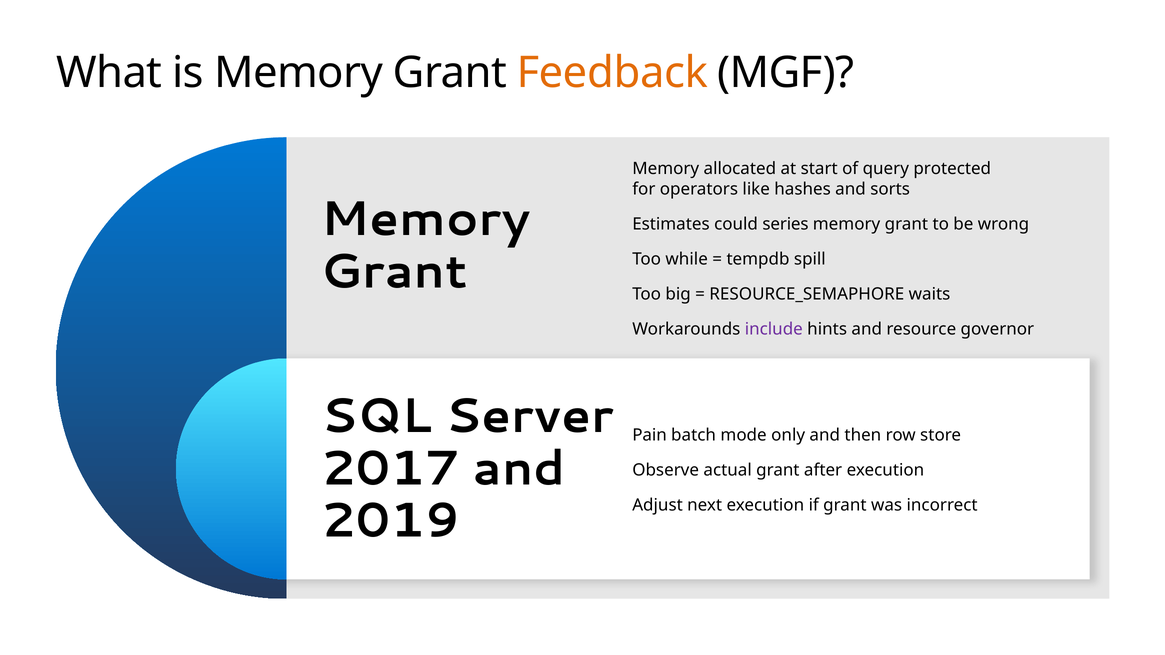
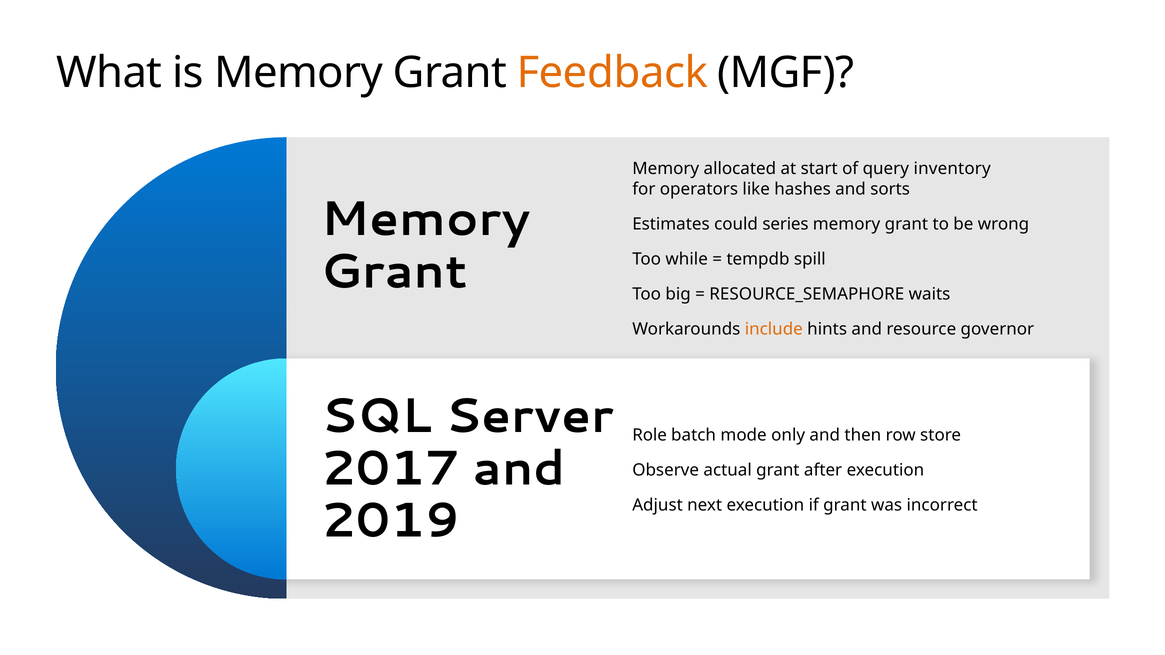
protected: protected -> inventory
include colour: purple -> orange
Pain: Pain -> Role
